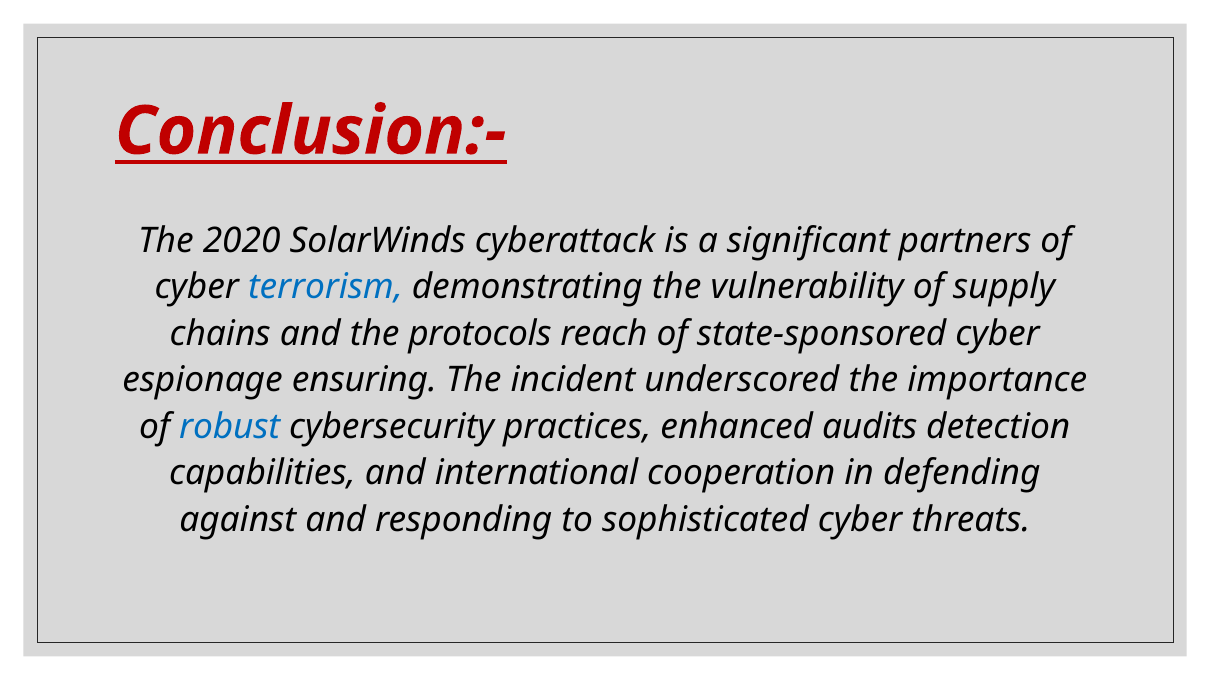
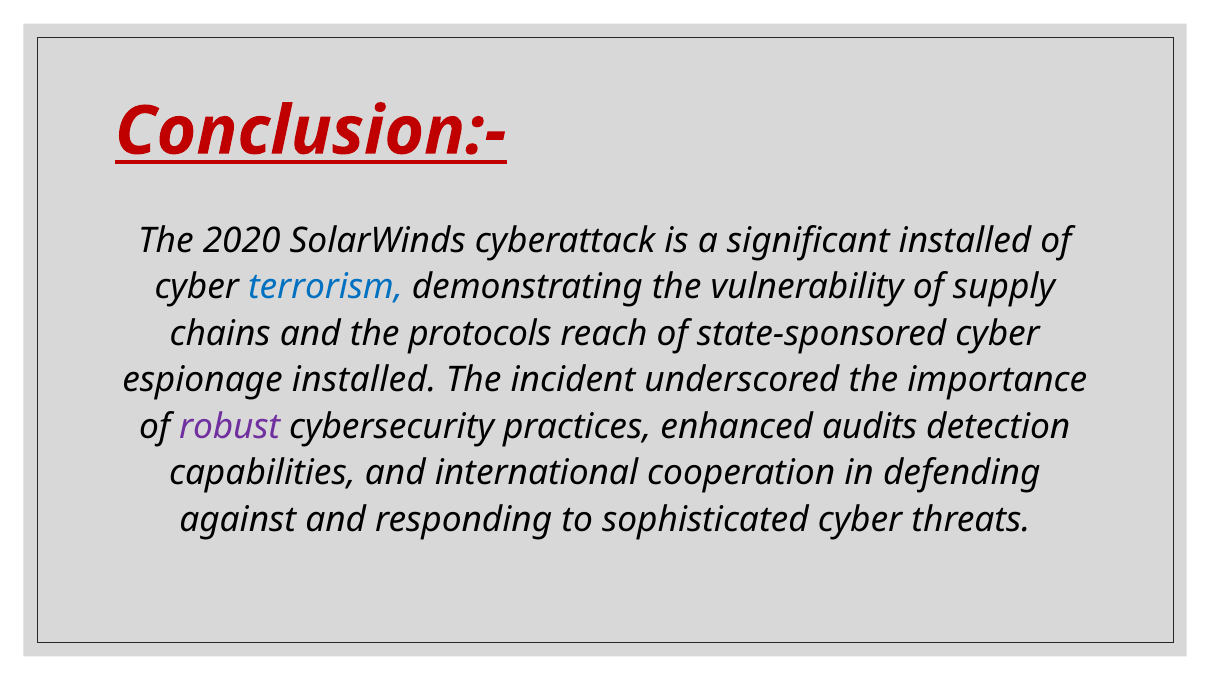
significant partners: partners -> installed
espionage ensuring: ensuring -> installed
robust colour: blue -> purple
